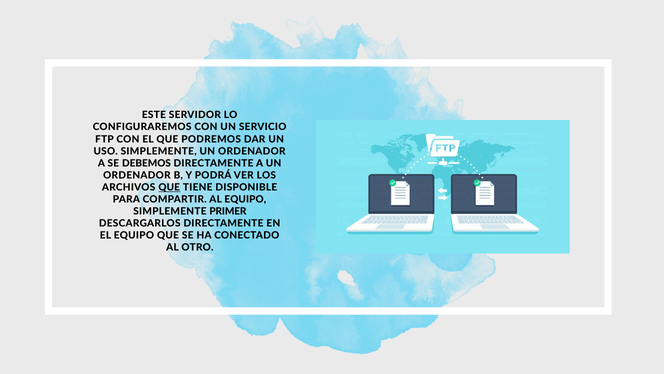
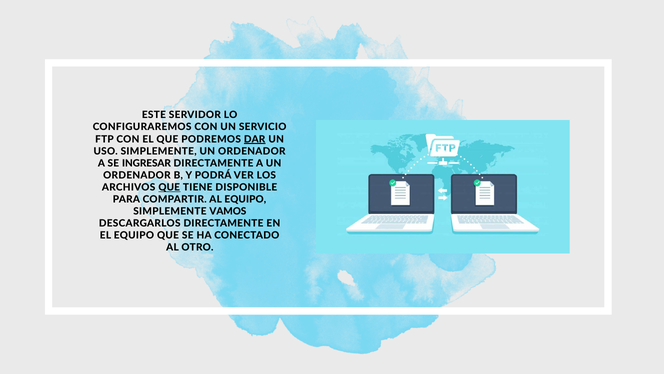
DAR underline: none -> present
DEBEMOS: DEBEMOS -> INGRESAR
PRIMER: PRIMER -> VAMOS
